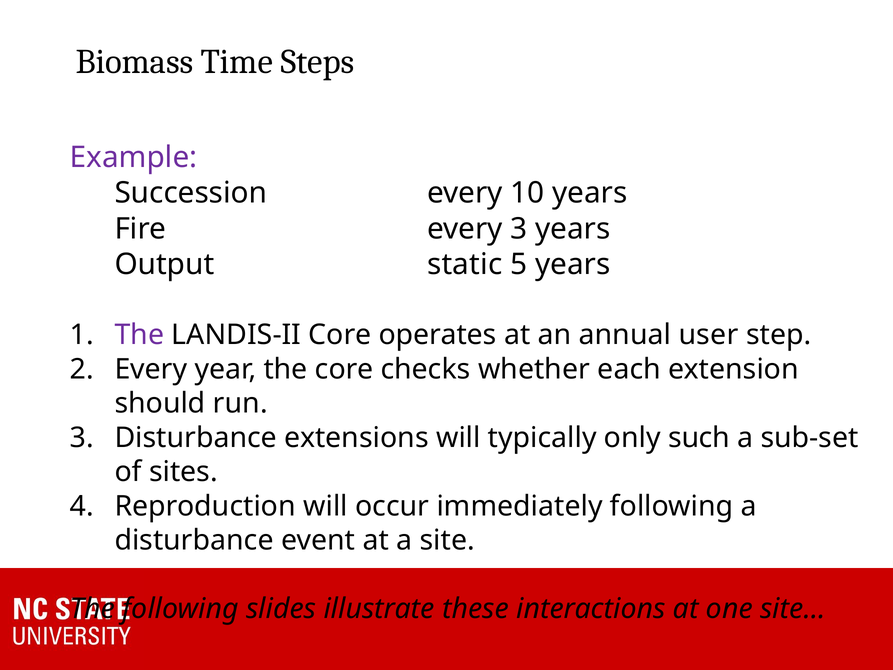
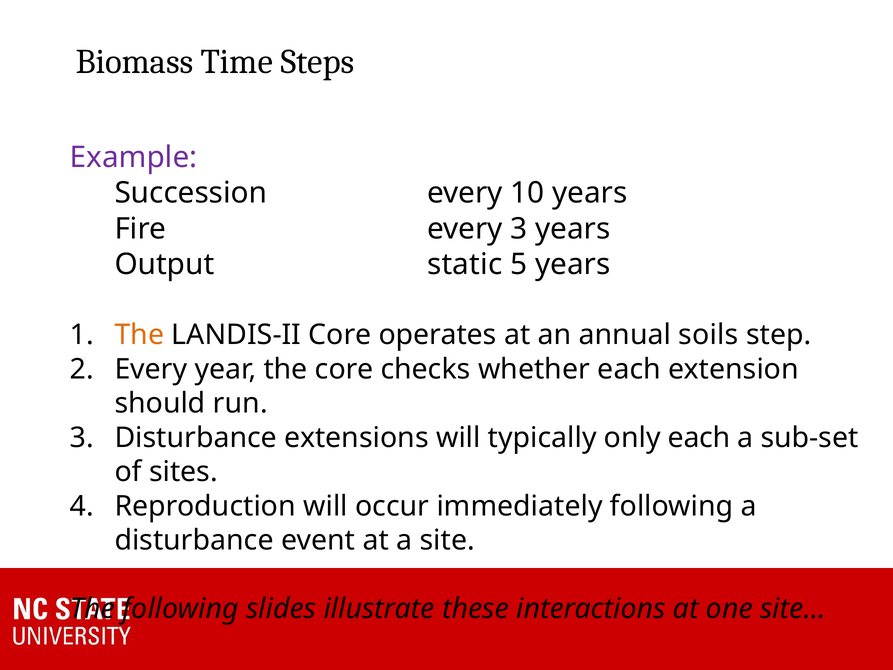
The at (139, 335) colour: purple -> orange
user: user -> soils
only such: such -> each
